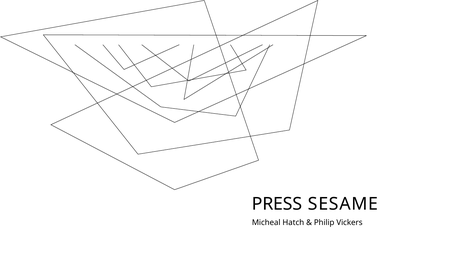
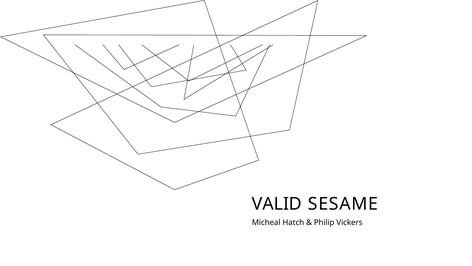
PRESS: PRESS -> VALID
